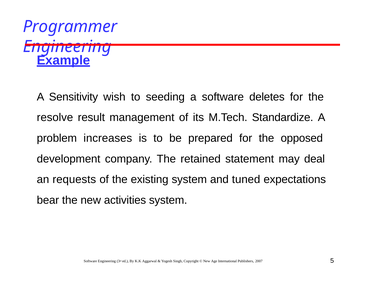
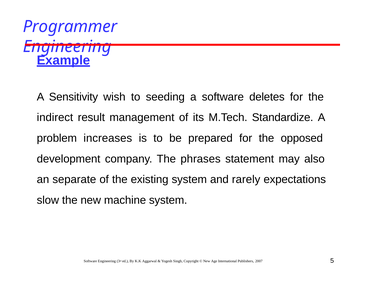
resolve: resolve -> indirect
retained: retained -> phrases
deal: deal -> also
requests: requests -> separate
tuned: tuned -> rarely
bear: bear -> slow
activities: activities -> machine
